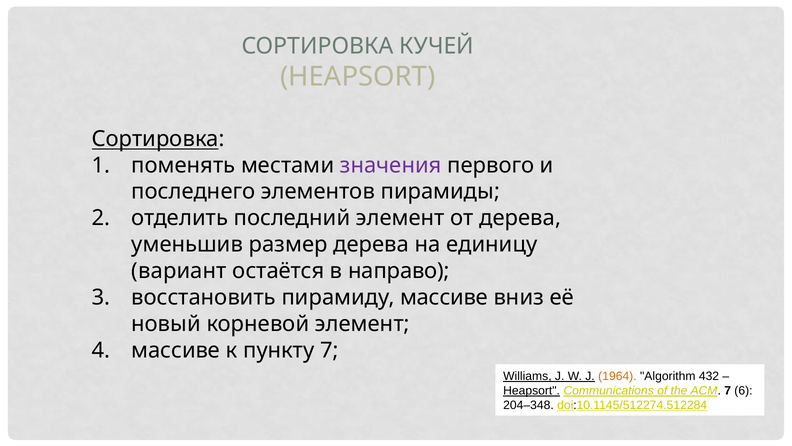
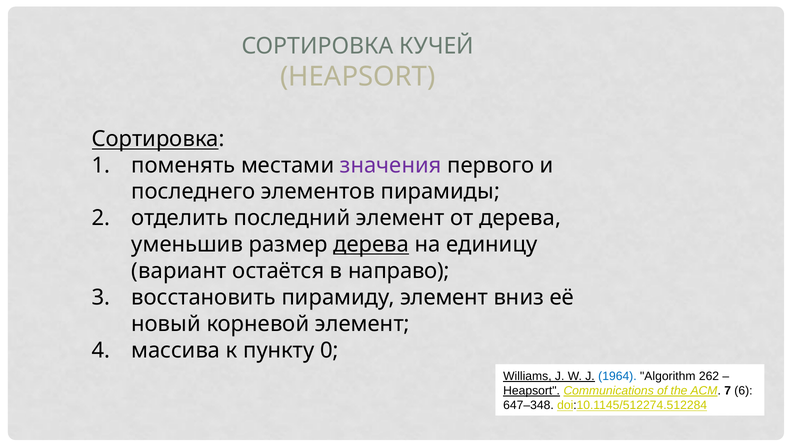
дерева at (371, 244) underline: none -> present
пирамиду массиве: массиве -> элемент
массиве at (176, 350): массиве -> массива
пункту 7: 7 -> 0
1964 colour: orange -> blue
432: 432 -> 262
204–348: 204–348 -> 647–348
